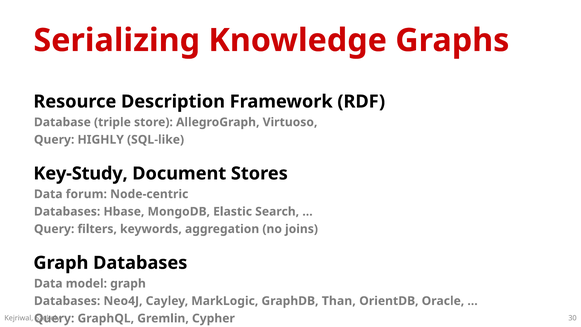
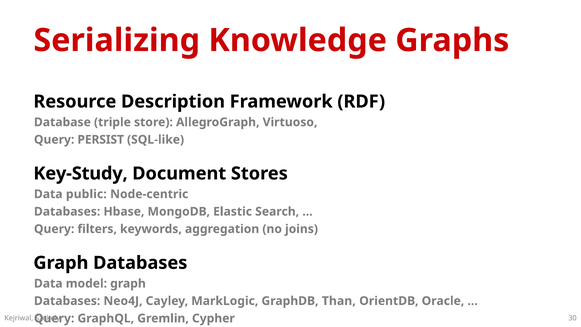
HIGHLY: HIGHLY -> PERSIST
forum: forum -> public
